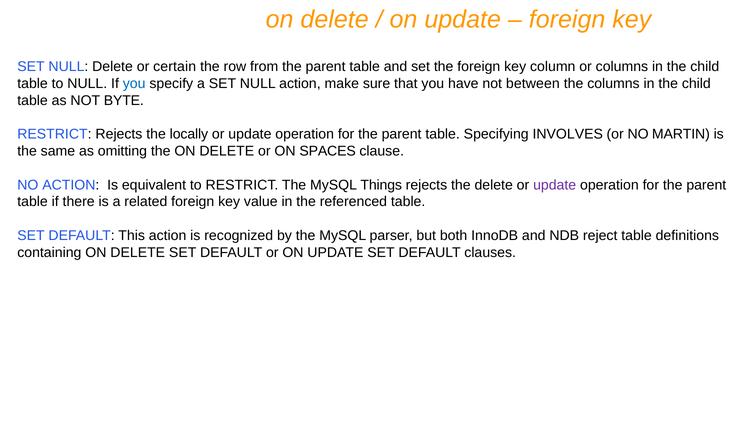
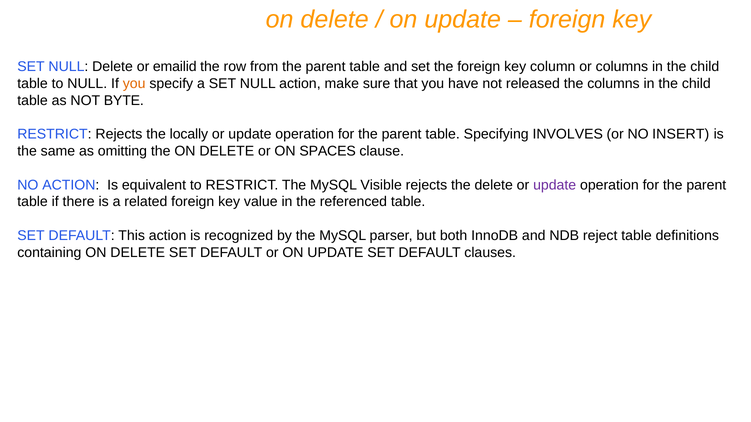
certain: certain -> emailid
you at (134, 84) colour: blue -> orange
between: between -> released
MARTIN: MARTIN -> INSERT
Things: Things -> Visible
